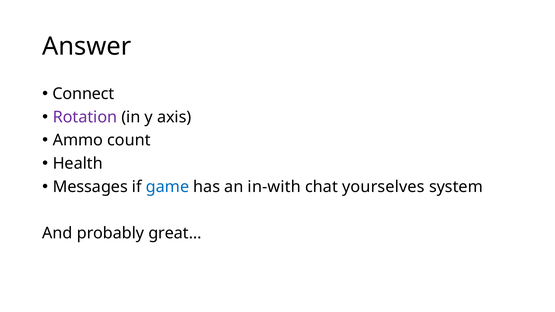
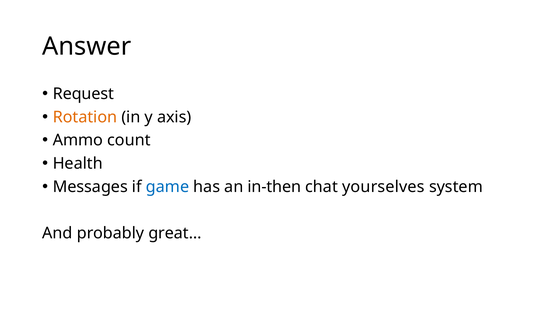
Connect: Connect -> Request
Rotation colour: purple -> orange
in-with: in-with -> in-then
